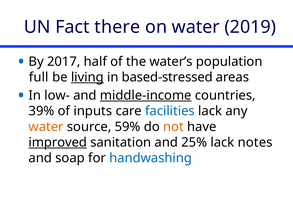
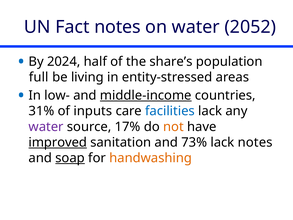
Fact there: there -> notes
2019: 2019 -> 2052
2017: 2017 -> 2024
water’s: water’s -> share’s
living underline: present -> none
based-stressed: based-stressed -> entity-stressed
39%: 39% -> 31%
water at (46, 127) colour: orange -> purple
59%: 59% -> 17%
25%: 25% -> 73%
soap underline: none -> present
handwashing colour: blue -> orange
